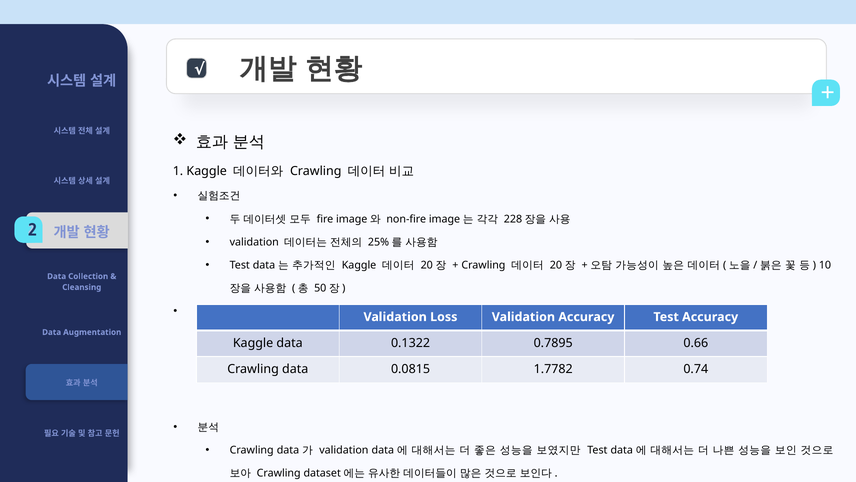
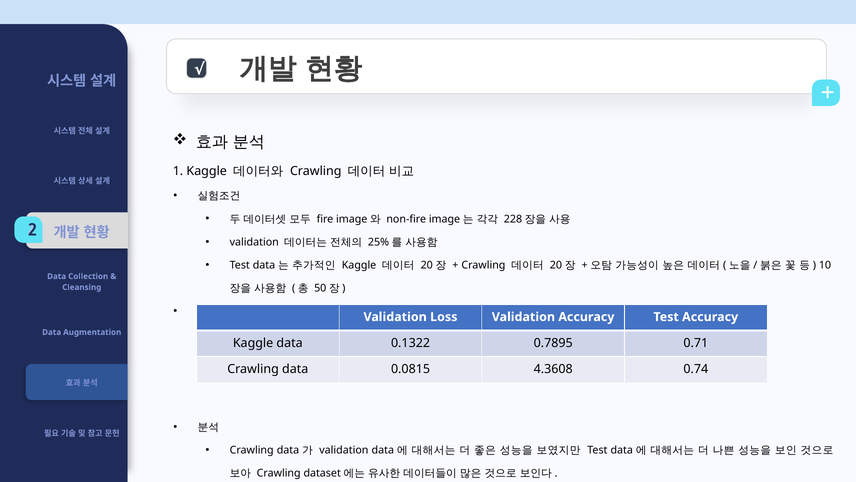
0.66: 0.66 -> 0.71
1.7782: 1.7782 -> 4.3608
